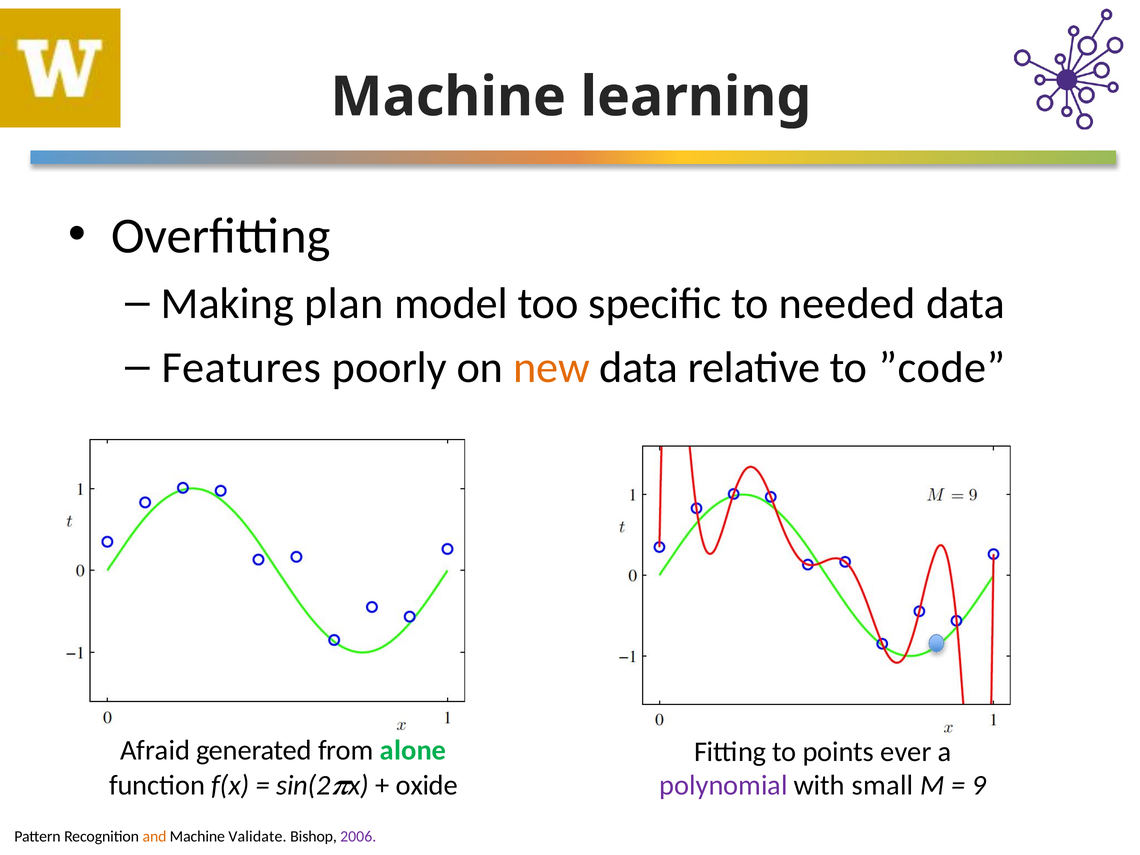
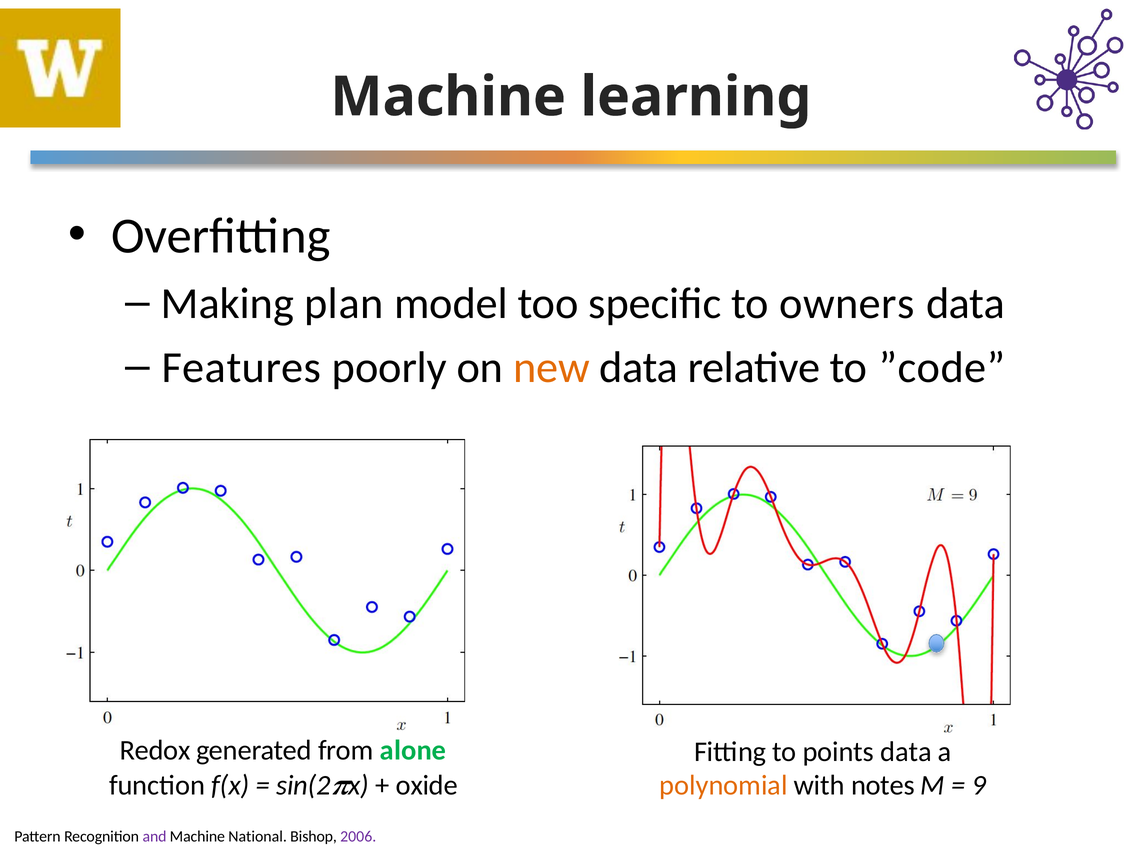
needed: needed -> owners
Afraid: Afraid -> Redox
points ever: ever -> data
polynomial colour: purple -> orange
small: small -> notes
and colour: orange -> purple
Validate: Validate -> National
